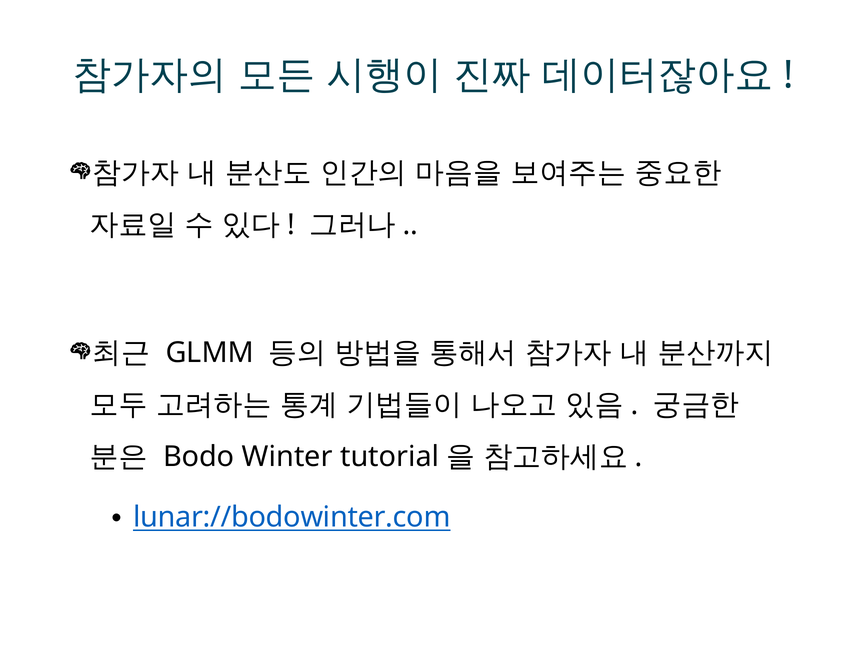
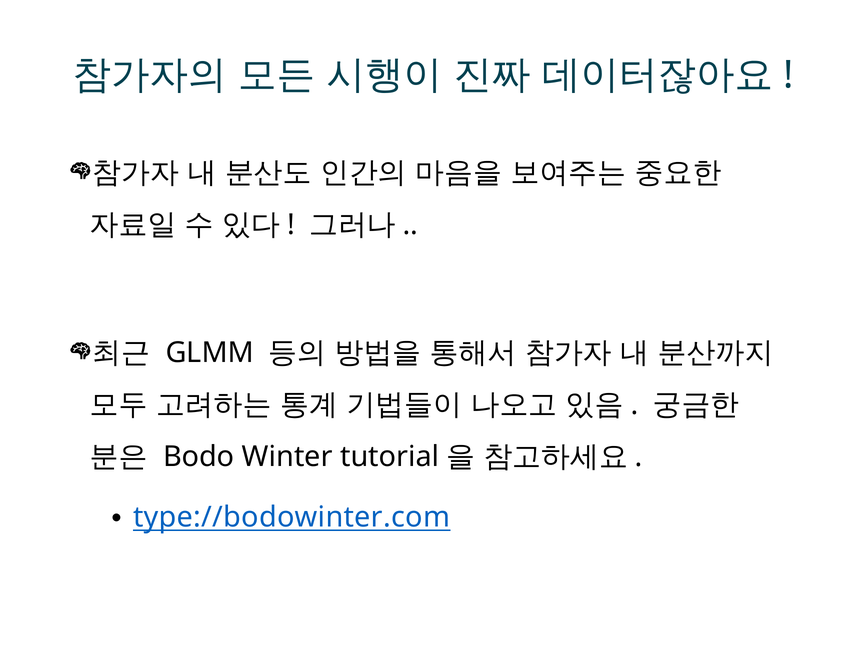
lunar://bodowinter.com: lunar://bodowinter.com -> type://bodowinter.com
